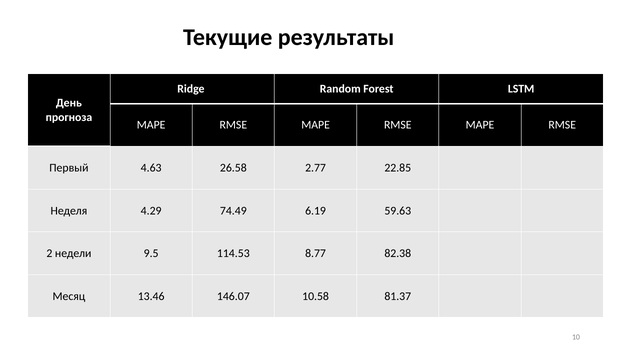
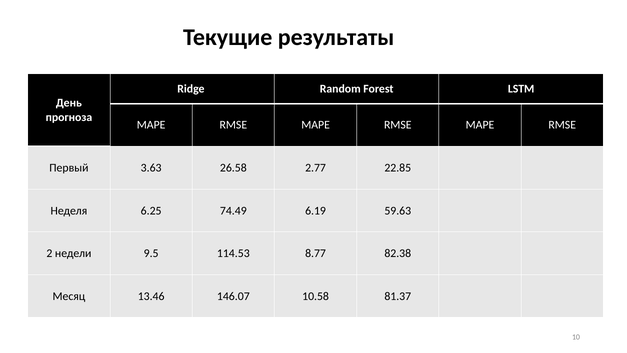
4.63: 4.63 -> 3.63
4.29: 4.29 -> 6.25
